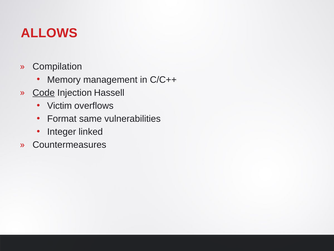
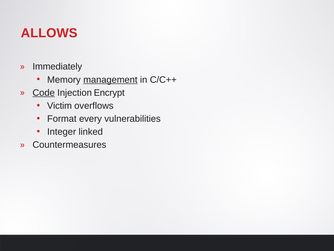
Compilation: Compilation -> Immediately
management underline: none -> present
Hassell: Hassell -> Encrypt
same: same -> every
